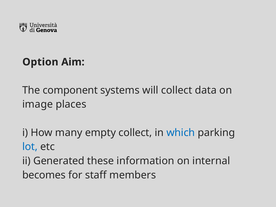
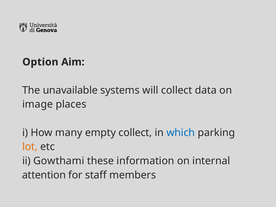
component: component -> unavailable
lot colour: blue -> orange
Generated: Generated -> Gowthami
becomes: becomes -> attention
